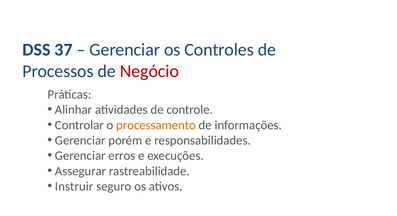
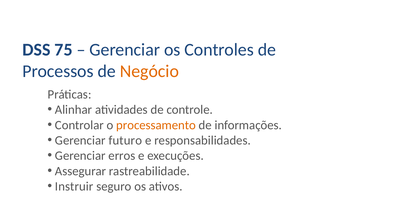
37: 37 -> 75
Negócio colour: red -> orange
porém: porém -> futuro
